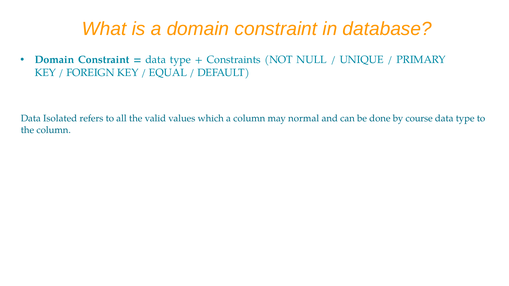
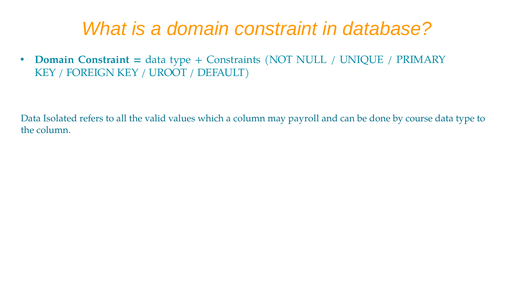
EQUAL: EQUAL -> UROOT
normal: normal -> payroll
